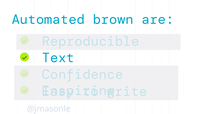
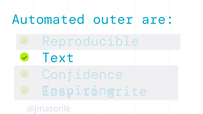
brown: brown -> outer
